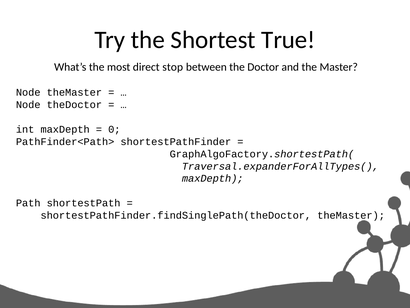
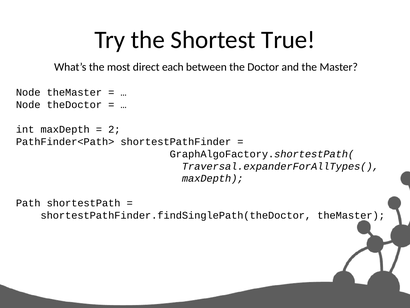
stop: stop -> each
0: 0 -> 2
